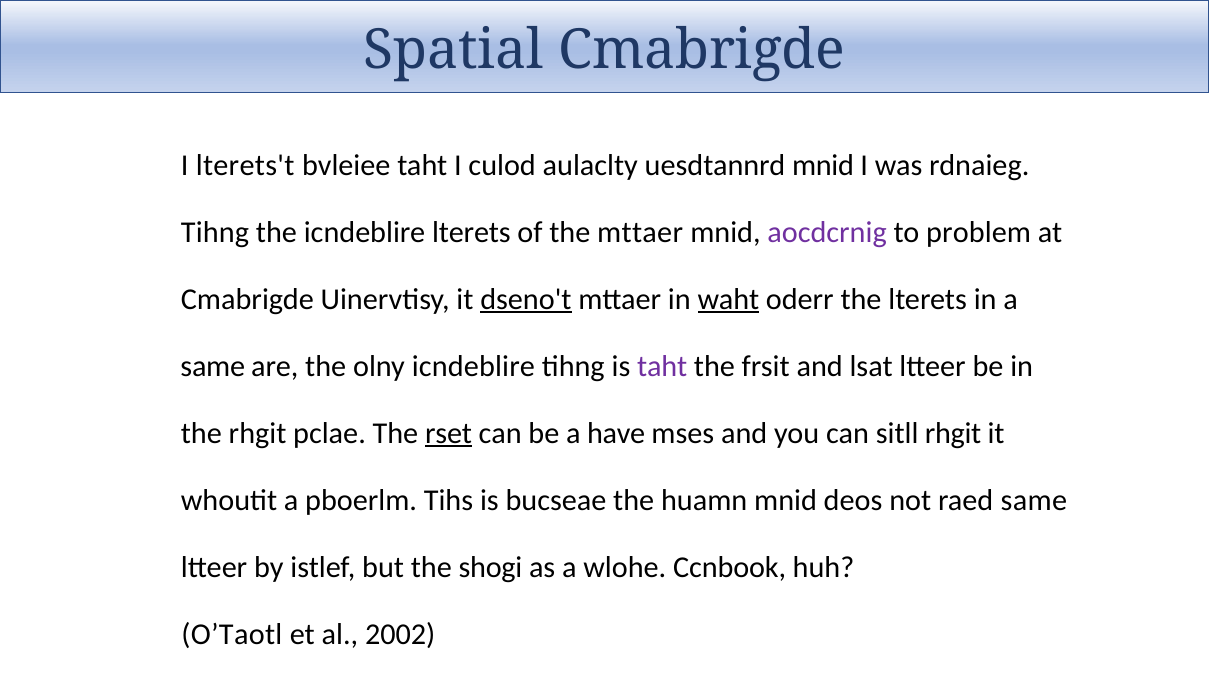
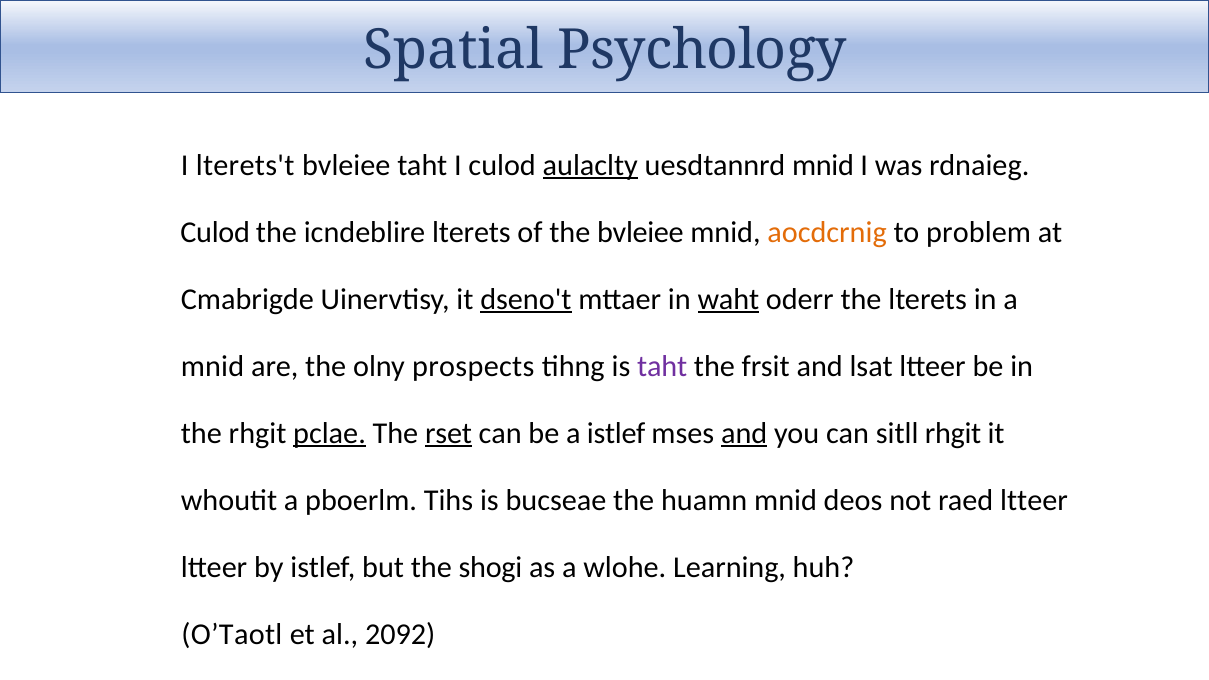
Spatial Cmabrigde: Cmabrigde -> Psychology
aulaclty underline: none -> present
Tihng at (215, 232): Tihng -> Culod
the mttaer: mttaer -> bvleiee
aocdcrnig colour: purple -> orange
same at (213, 366): same -> mnid
olny icndeblire: icndeblire -> prospects
pclae underline: none -> present
a have: have -> istlef
and at (744, 433) underline: none -> present
raed same: same -> ltteer
Ccnbook: Ccnbook -> Learning
2002: 2002 -> 2092
